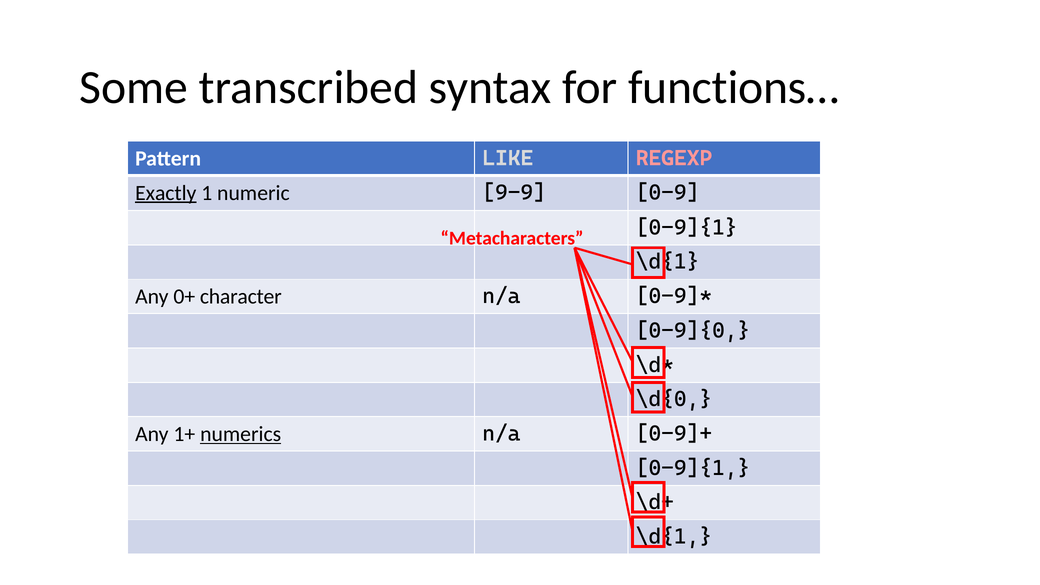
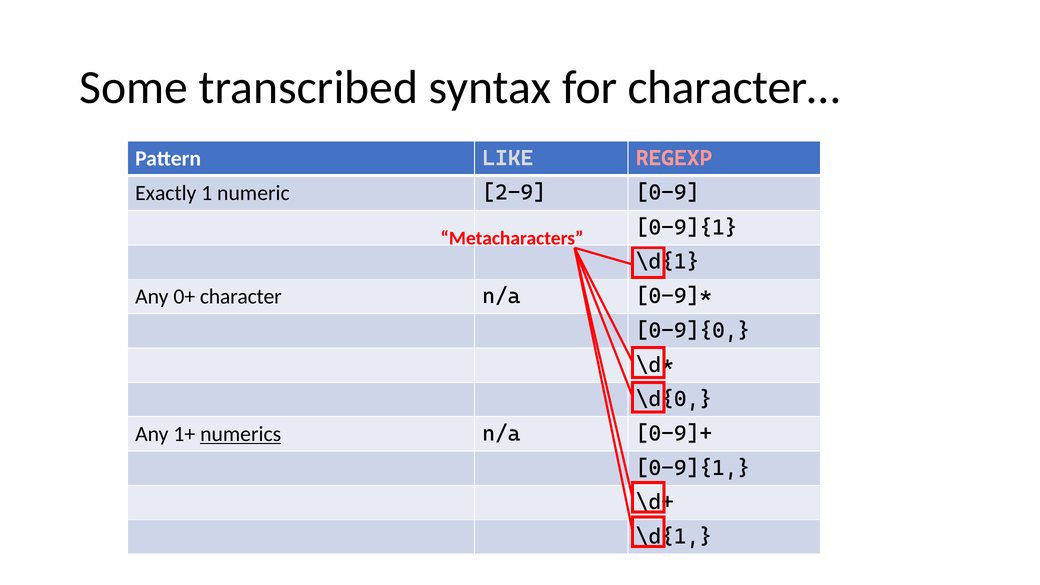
functions…: functions… -> character…
Exactly underline: present -> none
9-9: 9-9 -> 2-9
